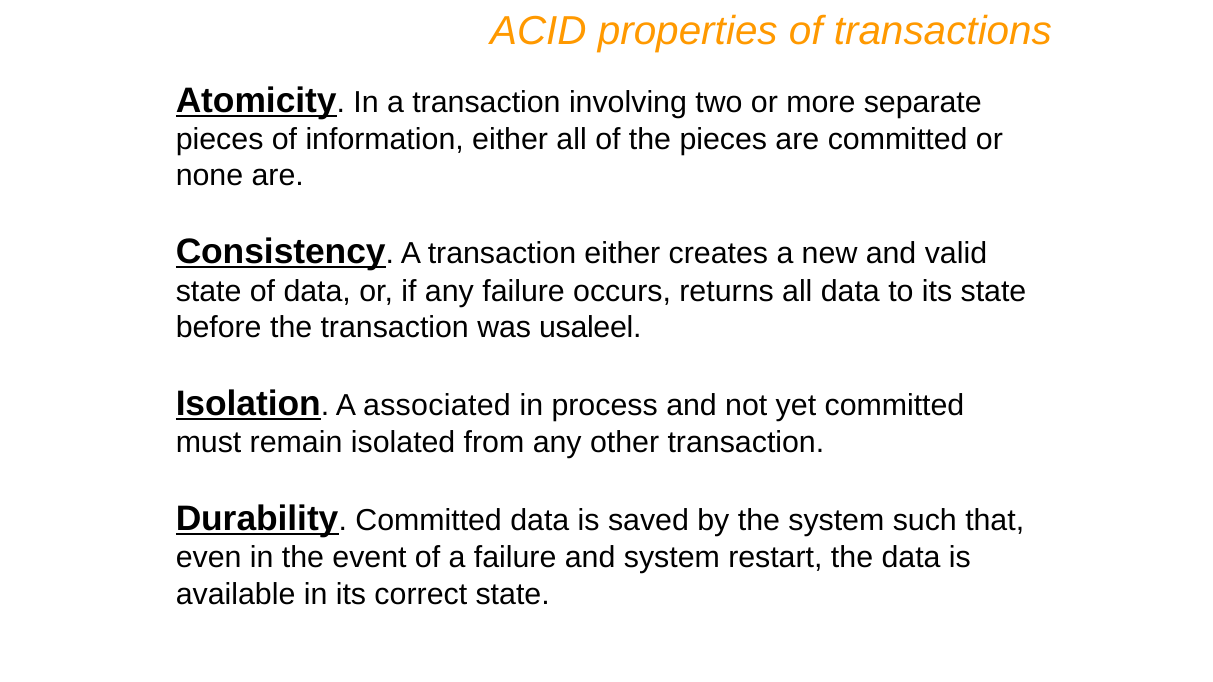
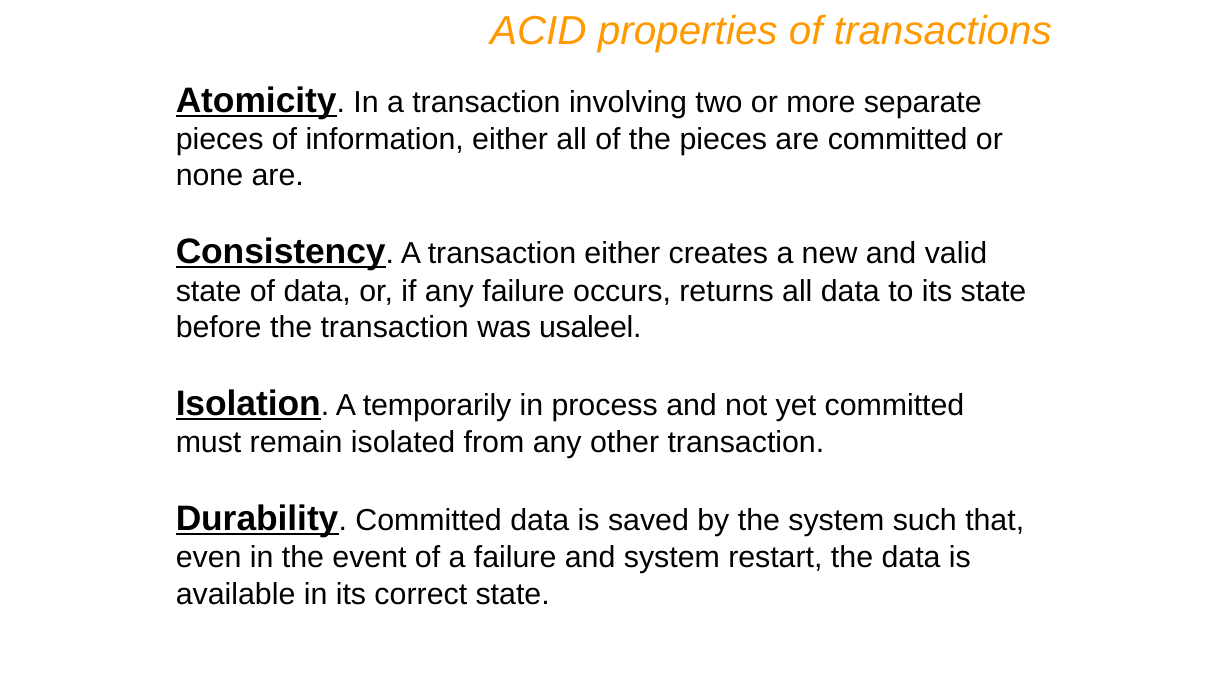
associated: associated -> temporarily
